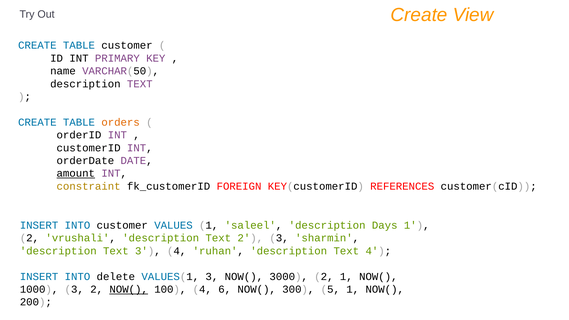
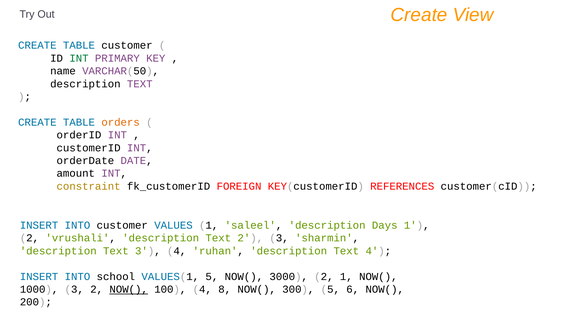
INT at (79, 58) colour: black -> green
amount underline: present -> none
delete: delete -> school
VALUES(1 3: 3 -> 5
6: 6 -> 8
5 1: 1 -> 6
